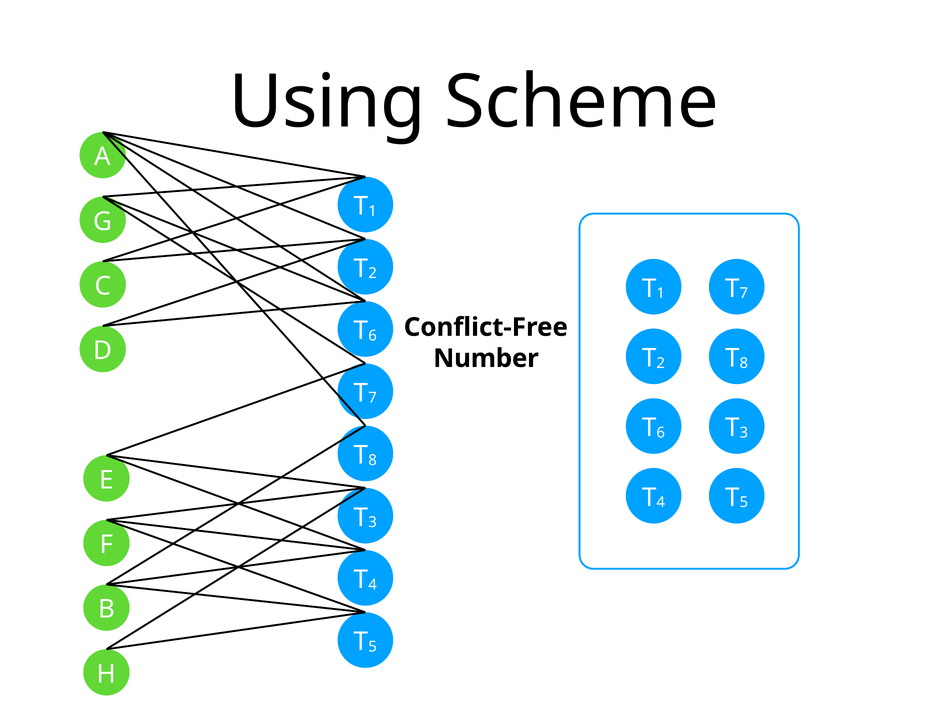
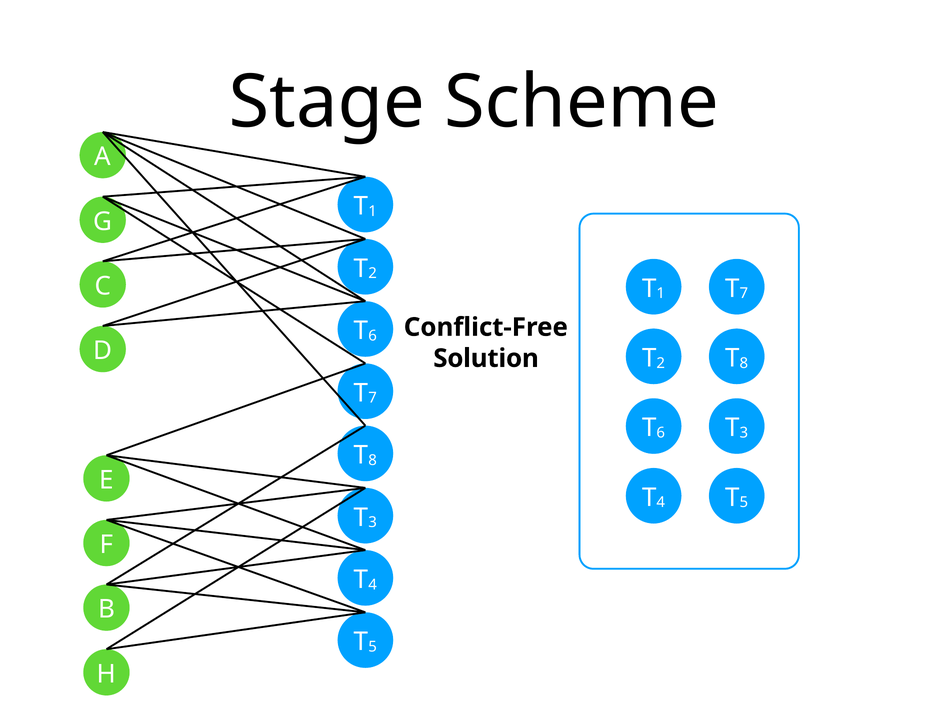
Using: Using -> Stage
Number: Number -> Solution
